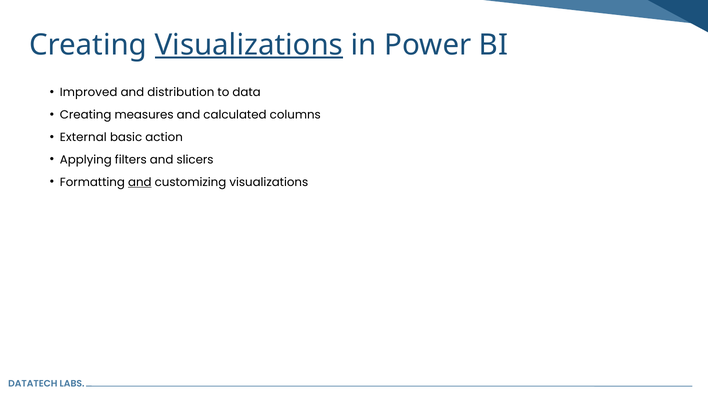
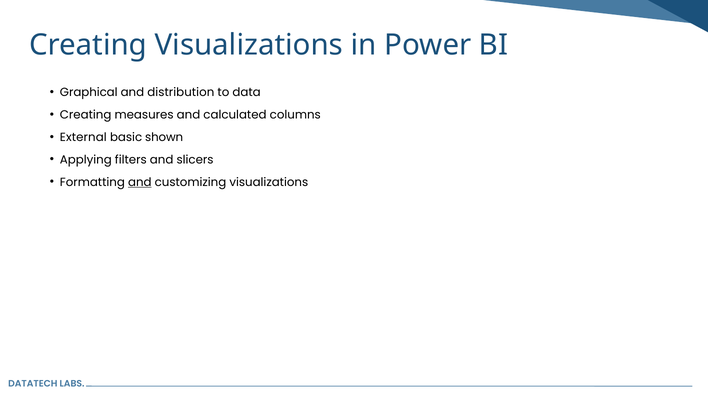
Visualizations at (249, 45) underline: present -> none
Improved: Improved -> Graphical
action: action -> shown
